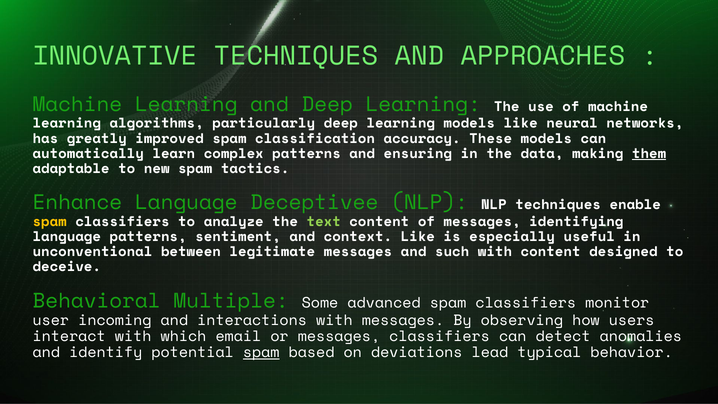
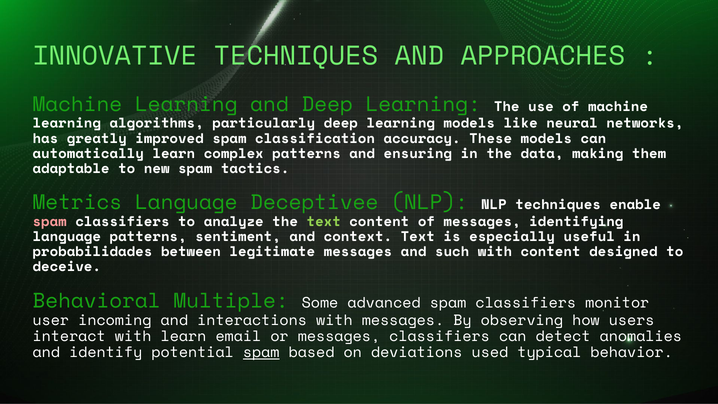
them underline: present -> none
Enhance: Enhance -> Metrics
spam at (50, 221) colour: yellow -> pink
context Like: Like -> Text
unconventional: unconventional -> probabilidades
with which: which -> learn
lead: lead -> used
